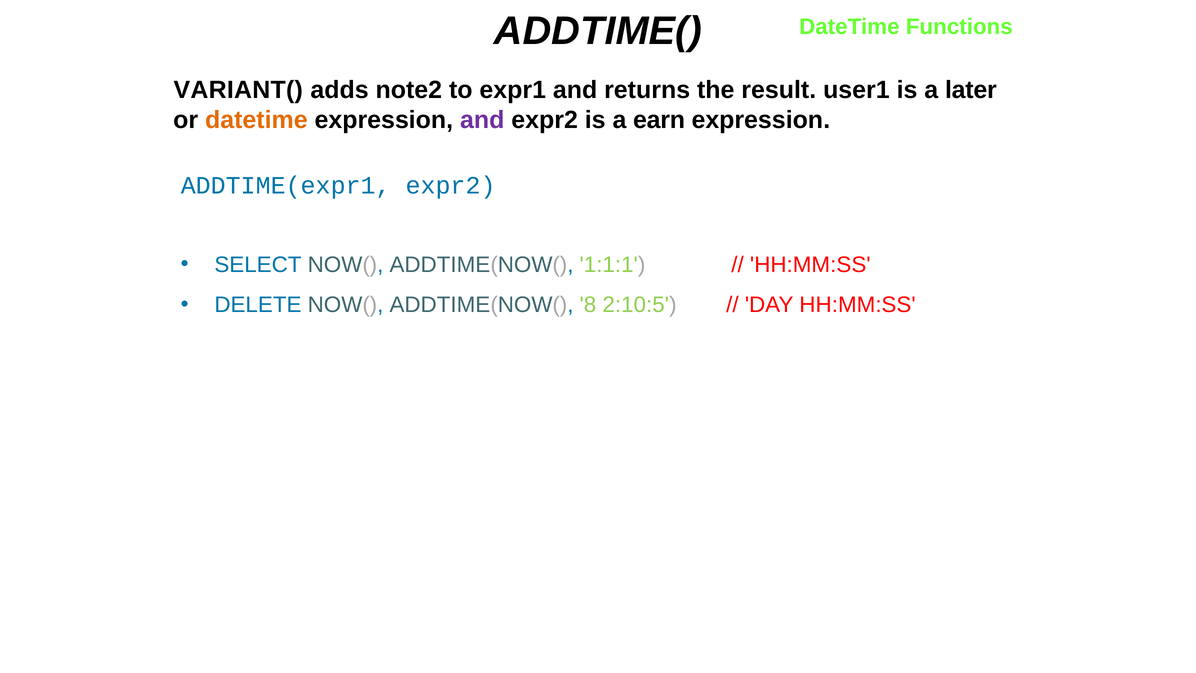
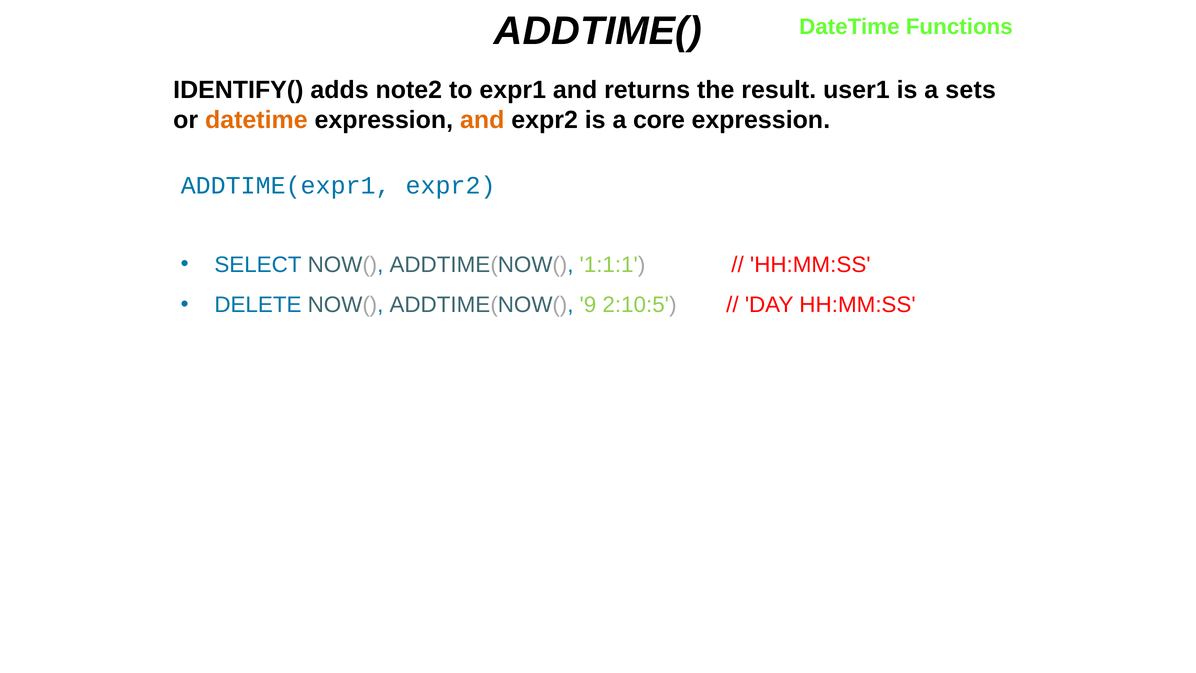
VARIANT(: VARIANT( -> IDENTIFY(
later: later -> sets
and at (482, 120) colour: purple -> orange
earn: earn -> core
8: 8 -> 9
